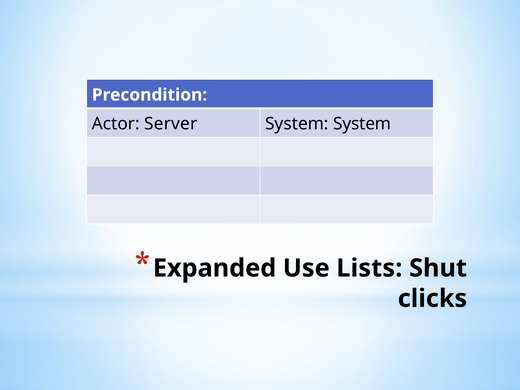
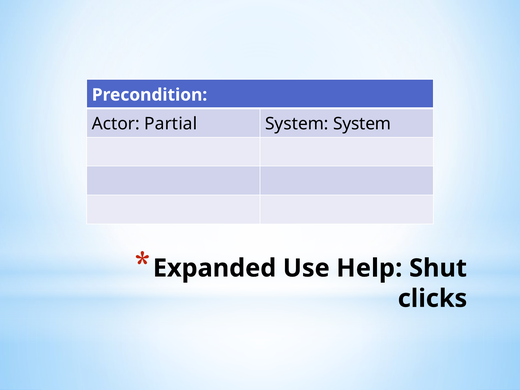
Server: Server -> Partial
Lists: Lists -> Help
